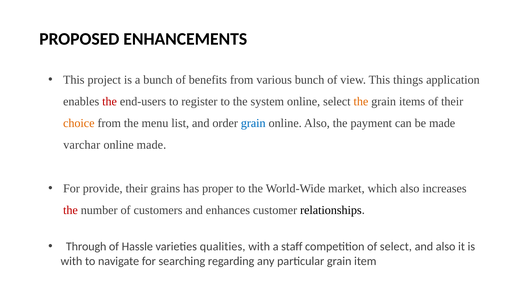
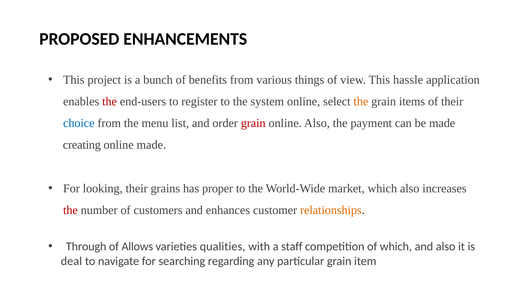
various bunch: bunch -> things
things: things -> hassle
choice colour: orange -> blue
grain at (253, 123) colour: blue -> red
varchar: varchar -> creating
provide: provide -> looking
relationships colour: black -> orange
Hassle: Hassle -> Allows
of select: select -> which
with at (71, 261): with -> deal
